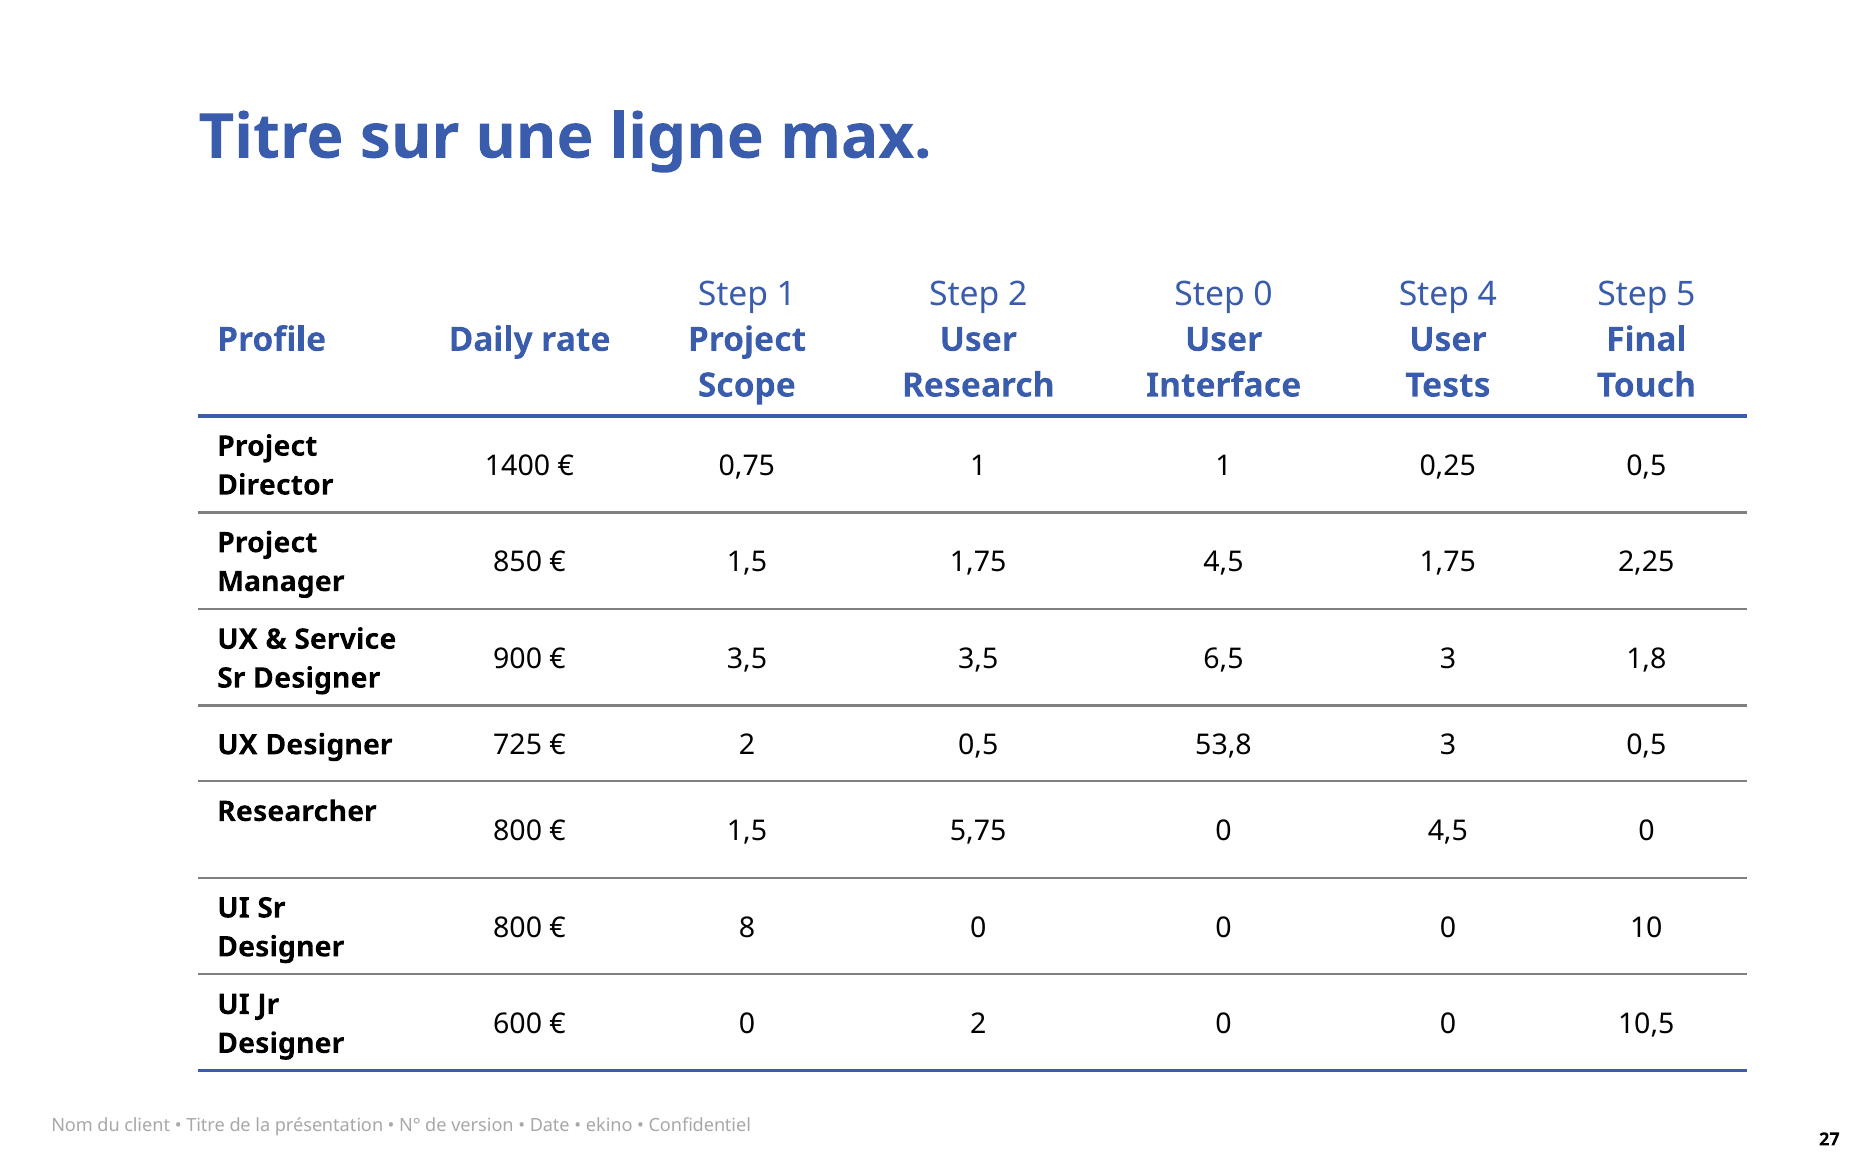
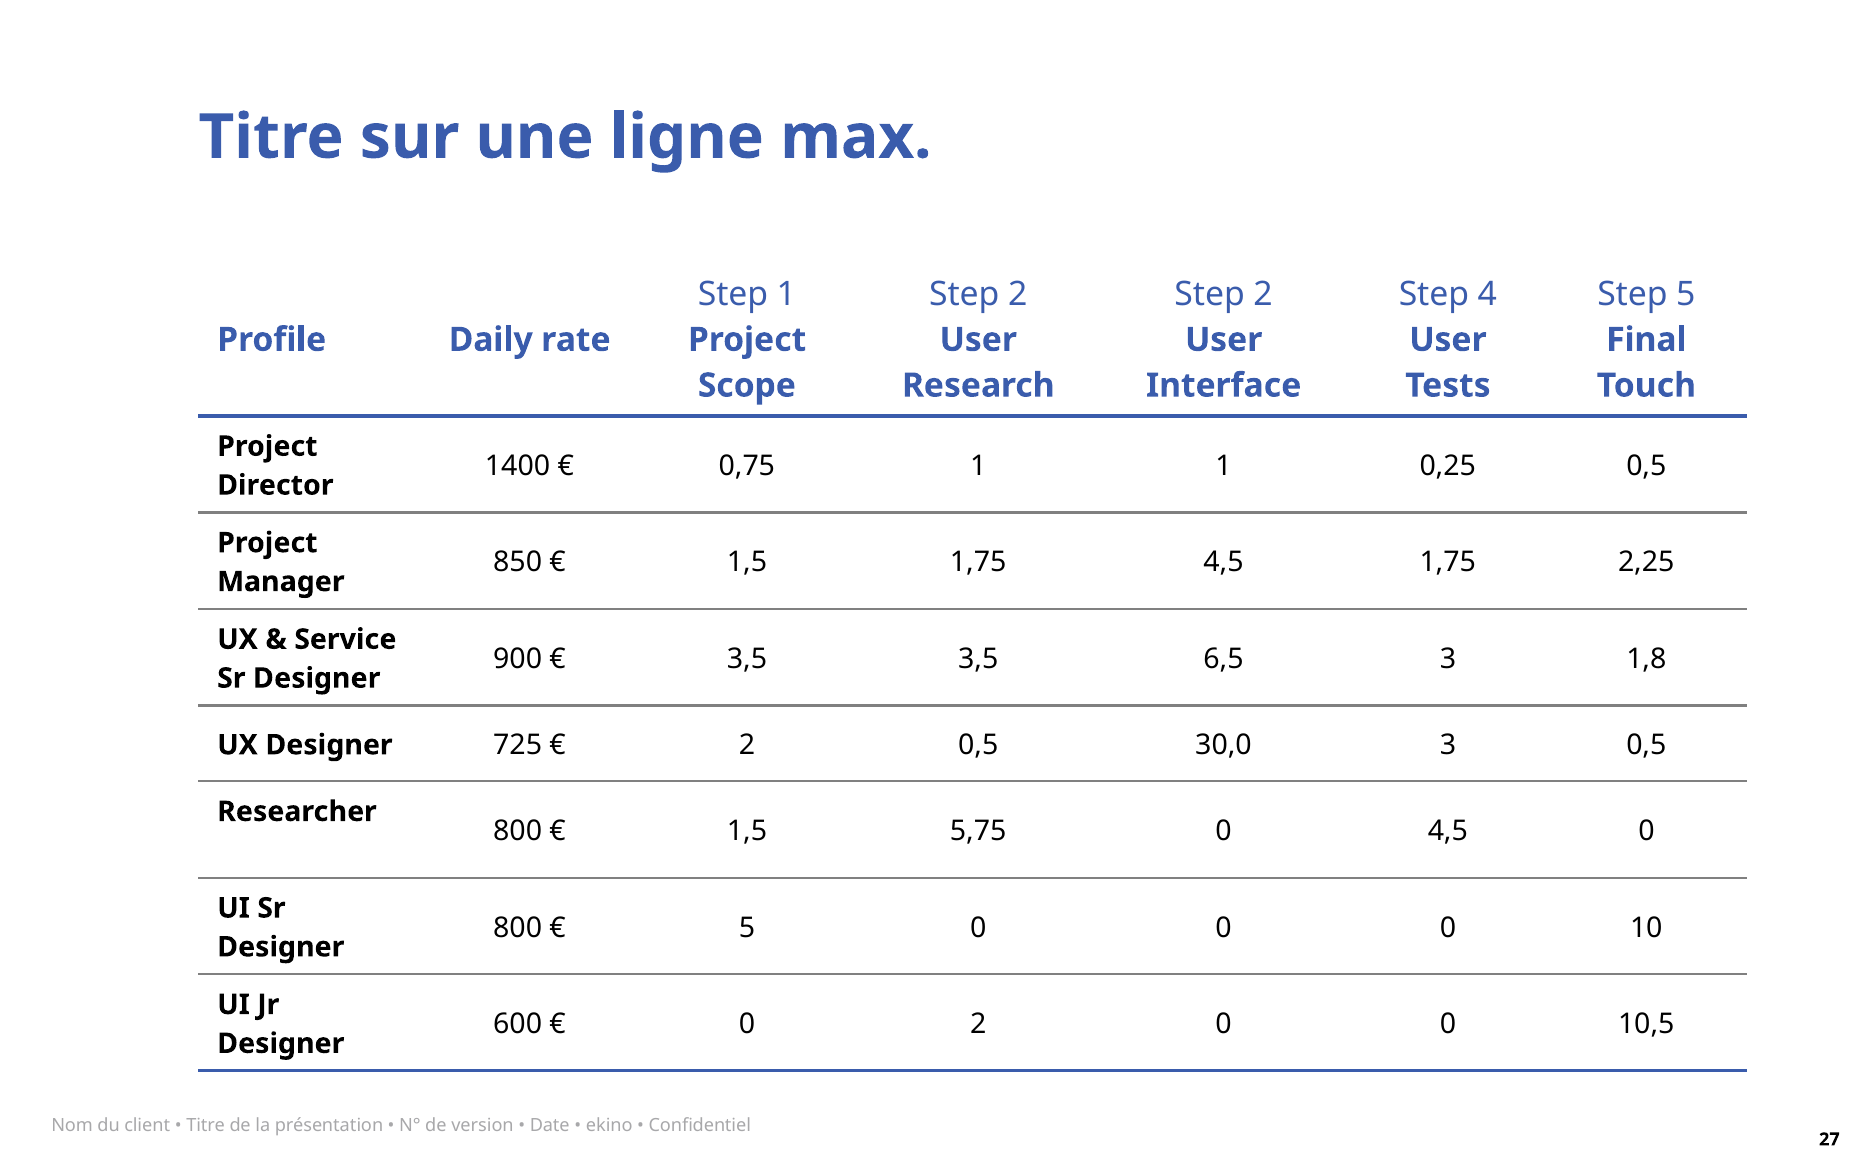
0 at (1263, 294): 0 -> 2
53,8: 53,8 -> 30,0
8 at (747, 928): 8 -> 5
